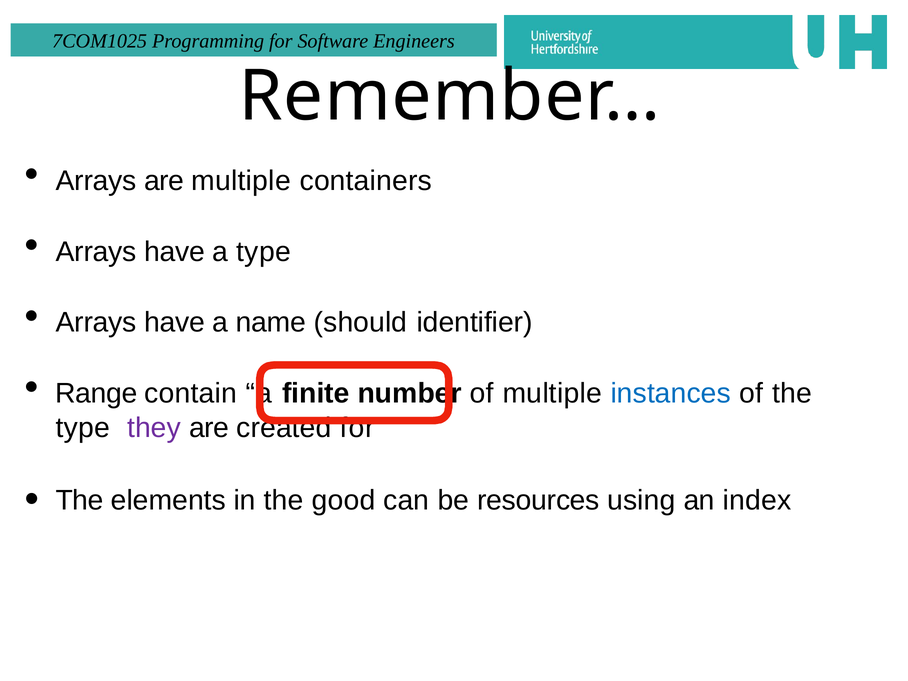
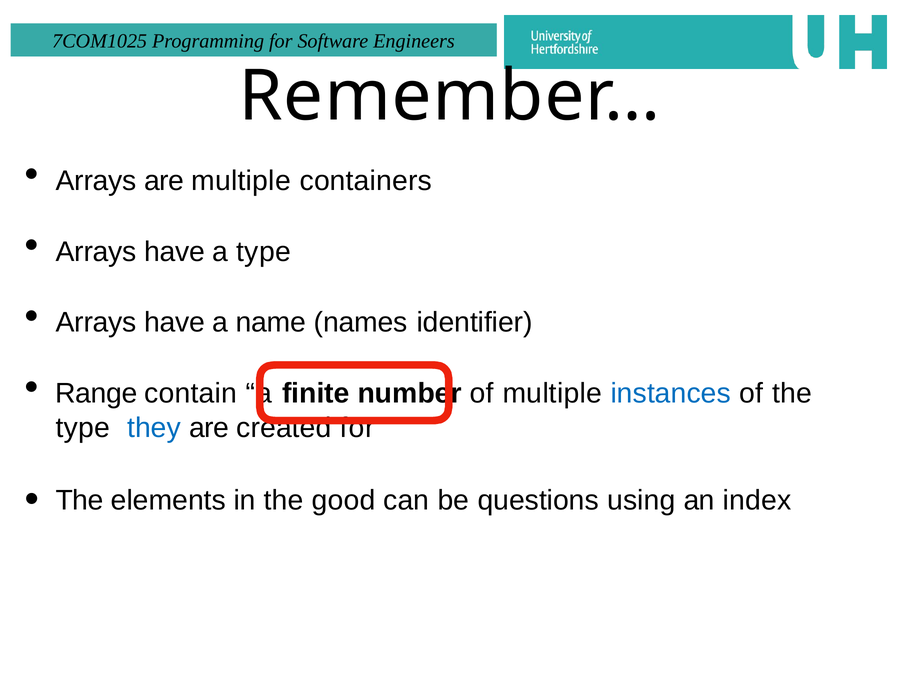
should: should -> names
they colour: purple -> blue
resources: resources -> questions
